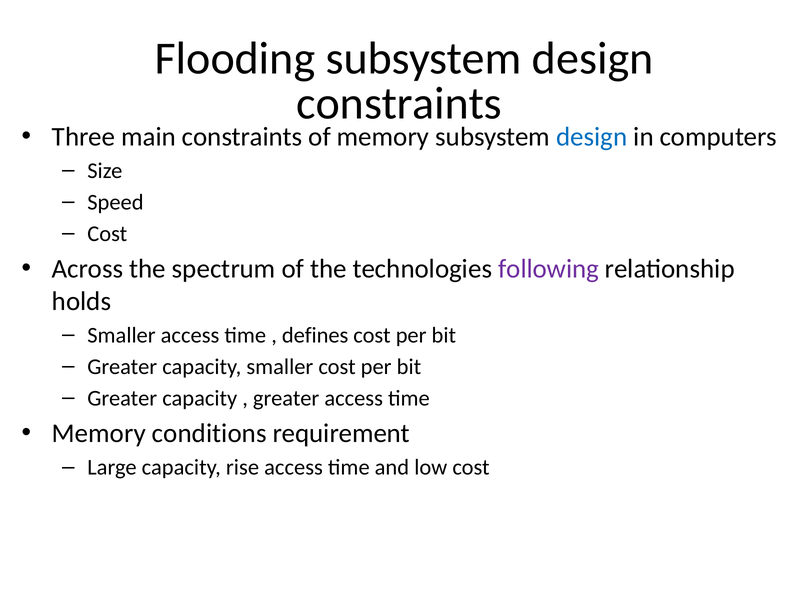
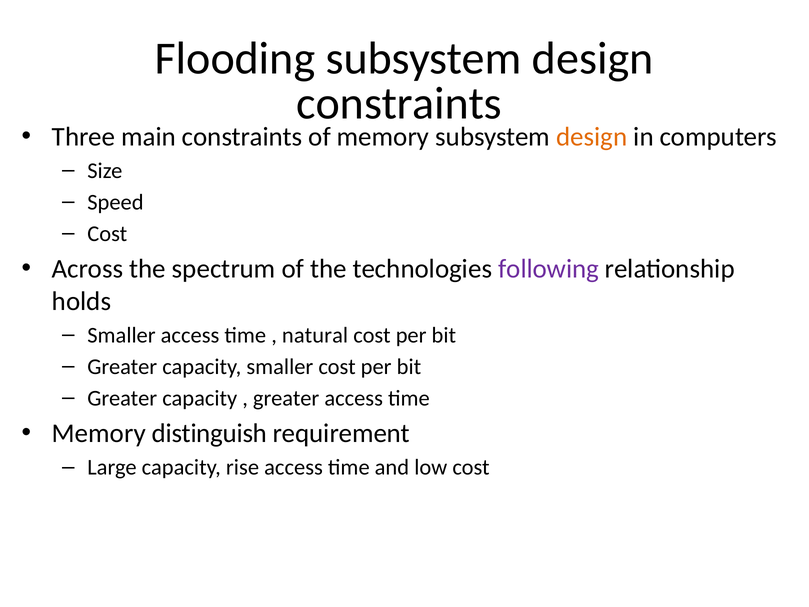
design at (592, 137) colour: blue -> orange
defines: defines -> natural
conditions: conditions -> distinguish
